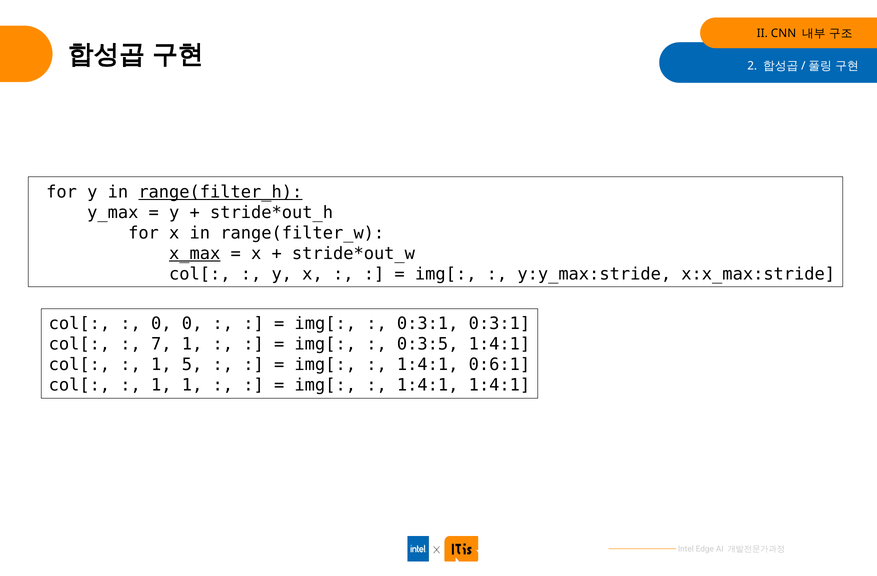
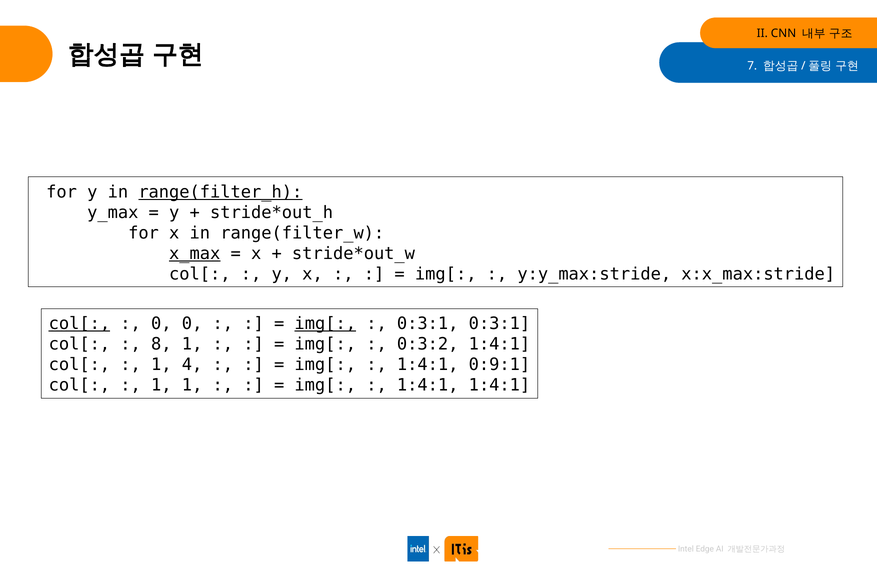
2: 2 -> 7
col[ at (79, 324) underline: none -> present
img[ at (325, 324) underline: none -> present
7: 7 -> 8
0:3:5: 0:3:5 -> 0:3:2
5: 5 -> 4
0:6:1: 0:6:1 -> 0:9:1
